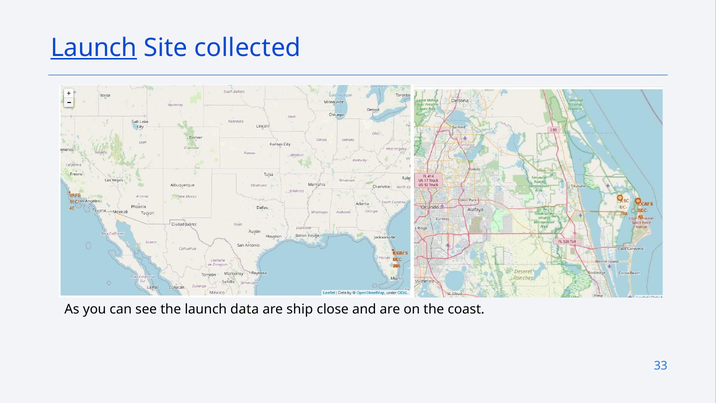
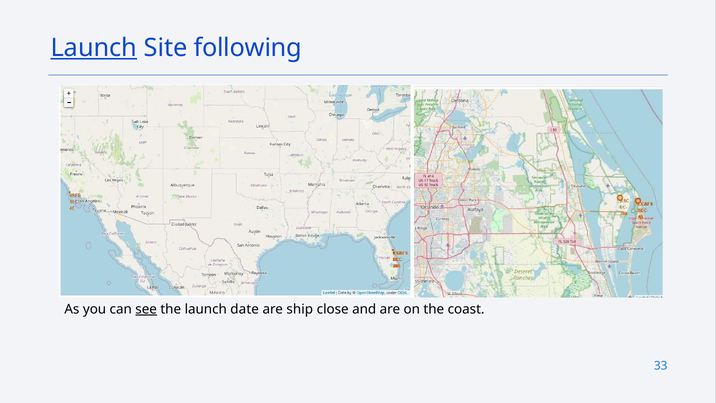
collected: collected -> following
see underline: none -> present
data: data -> date
